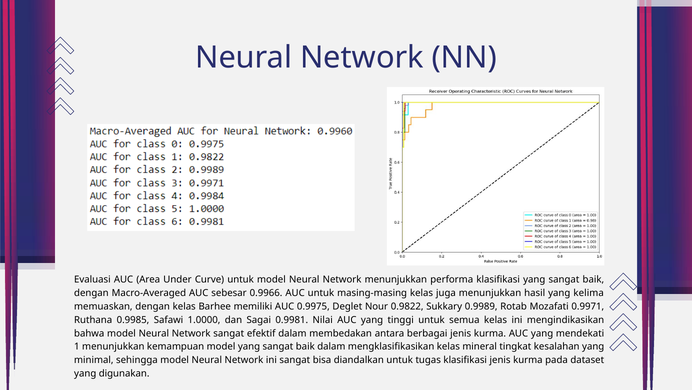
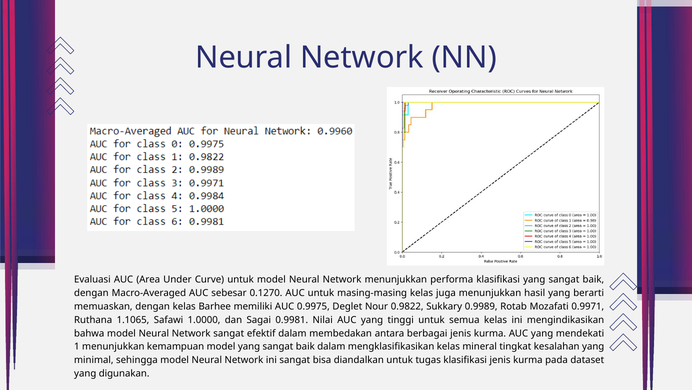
0.9966: 0.9966 -> 0.1270
kelima: kelima -> berarti
0.9985: 0.9985 -> 1.1065
